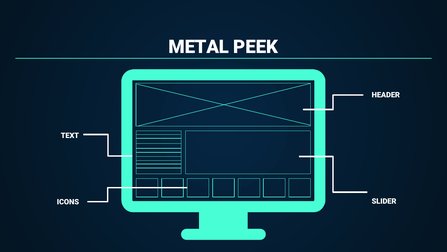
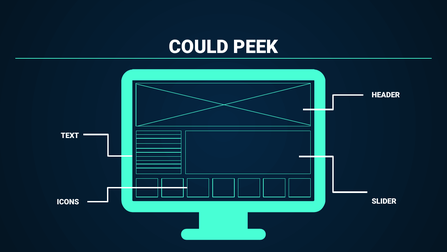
METAL: METAL -> COULD
